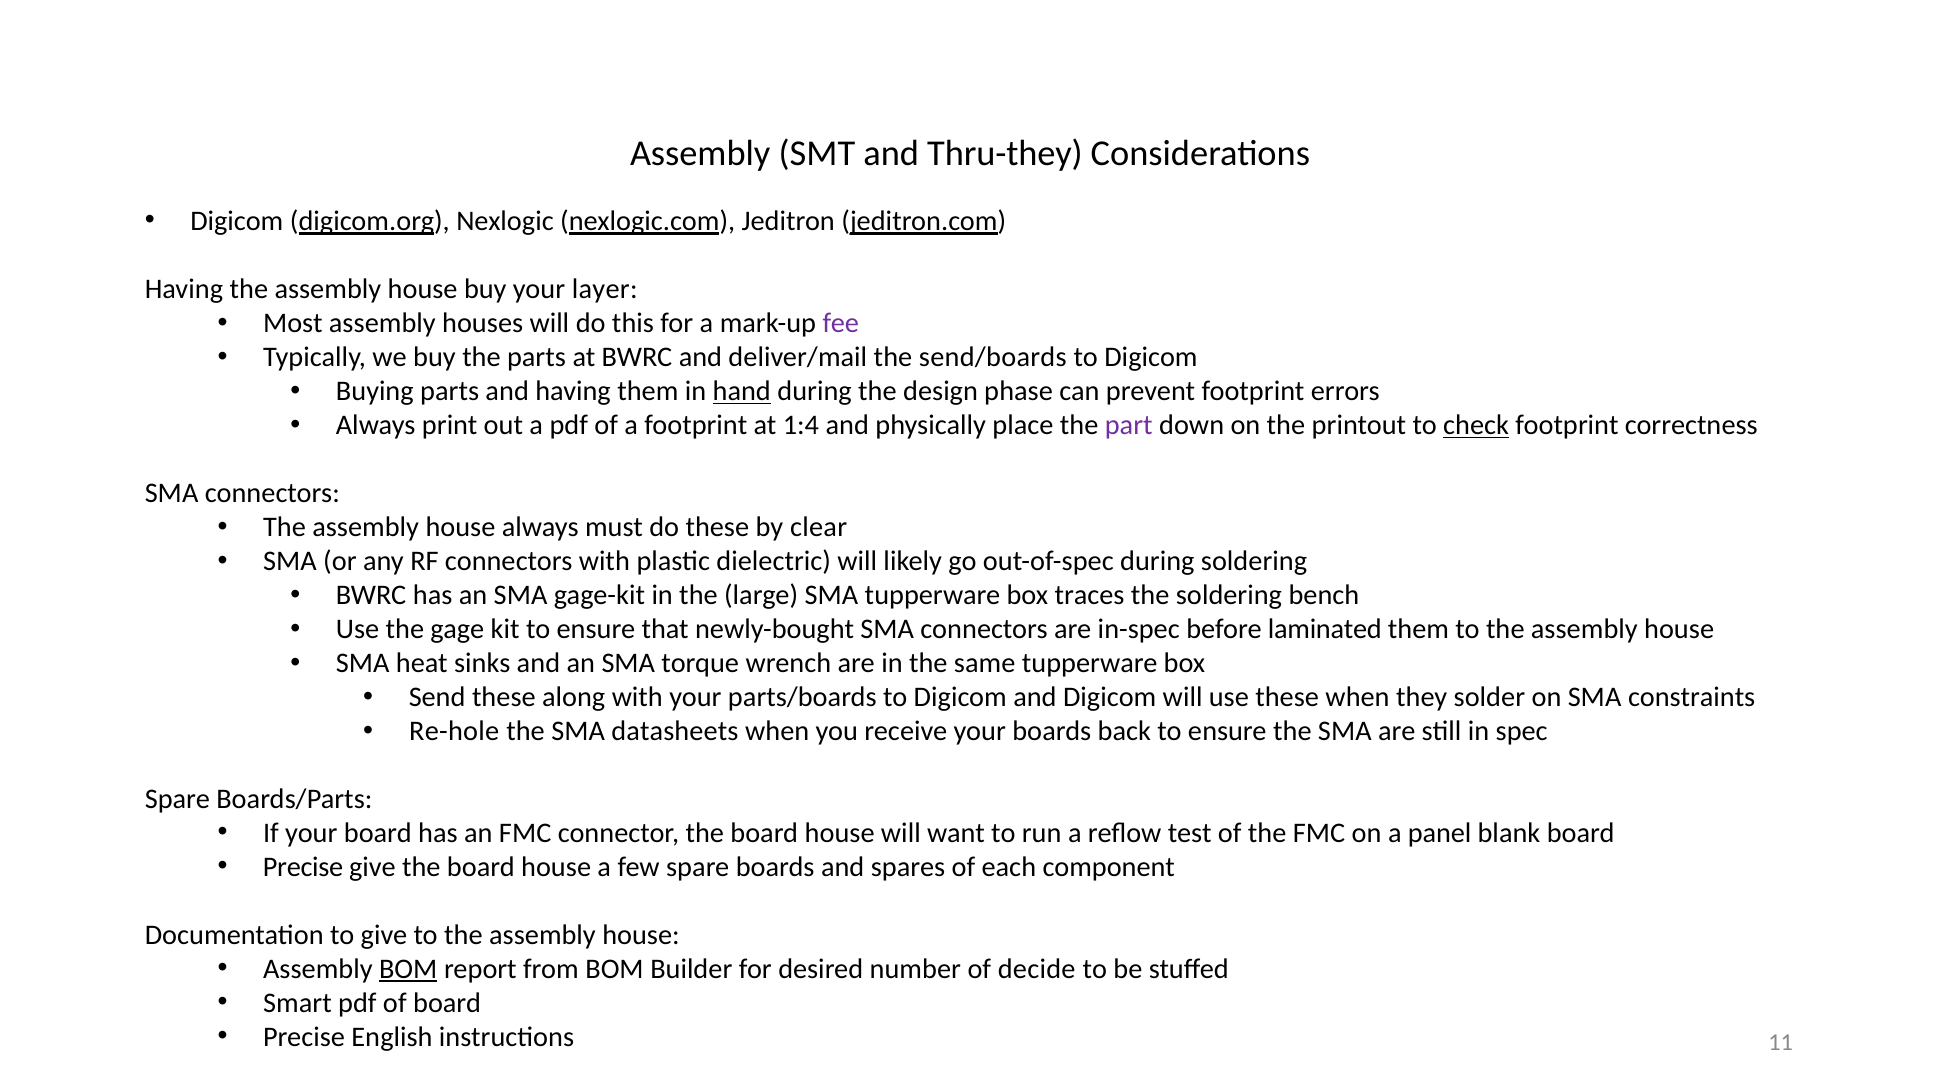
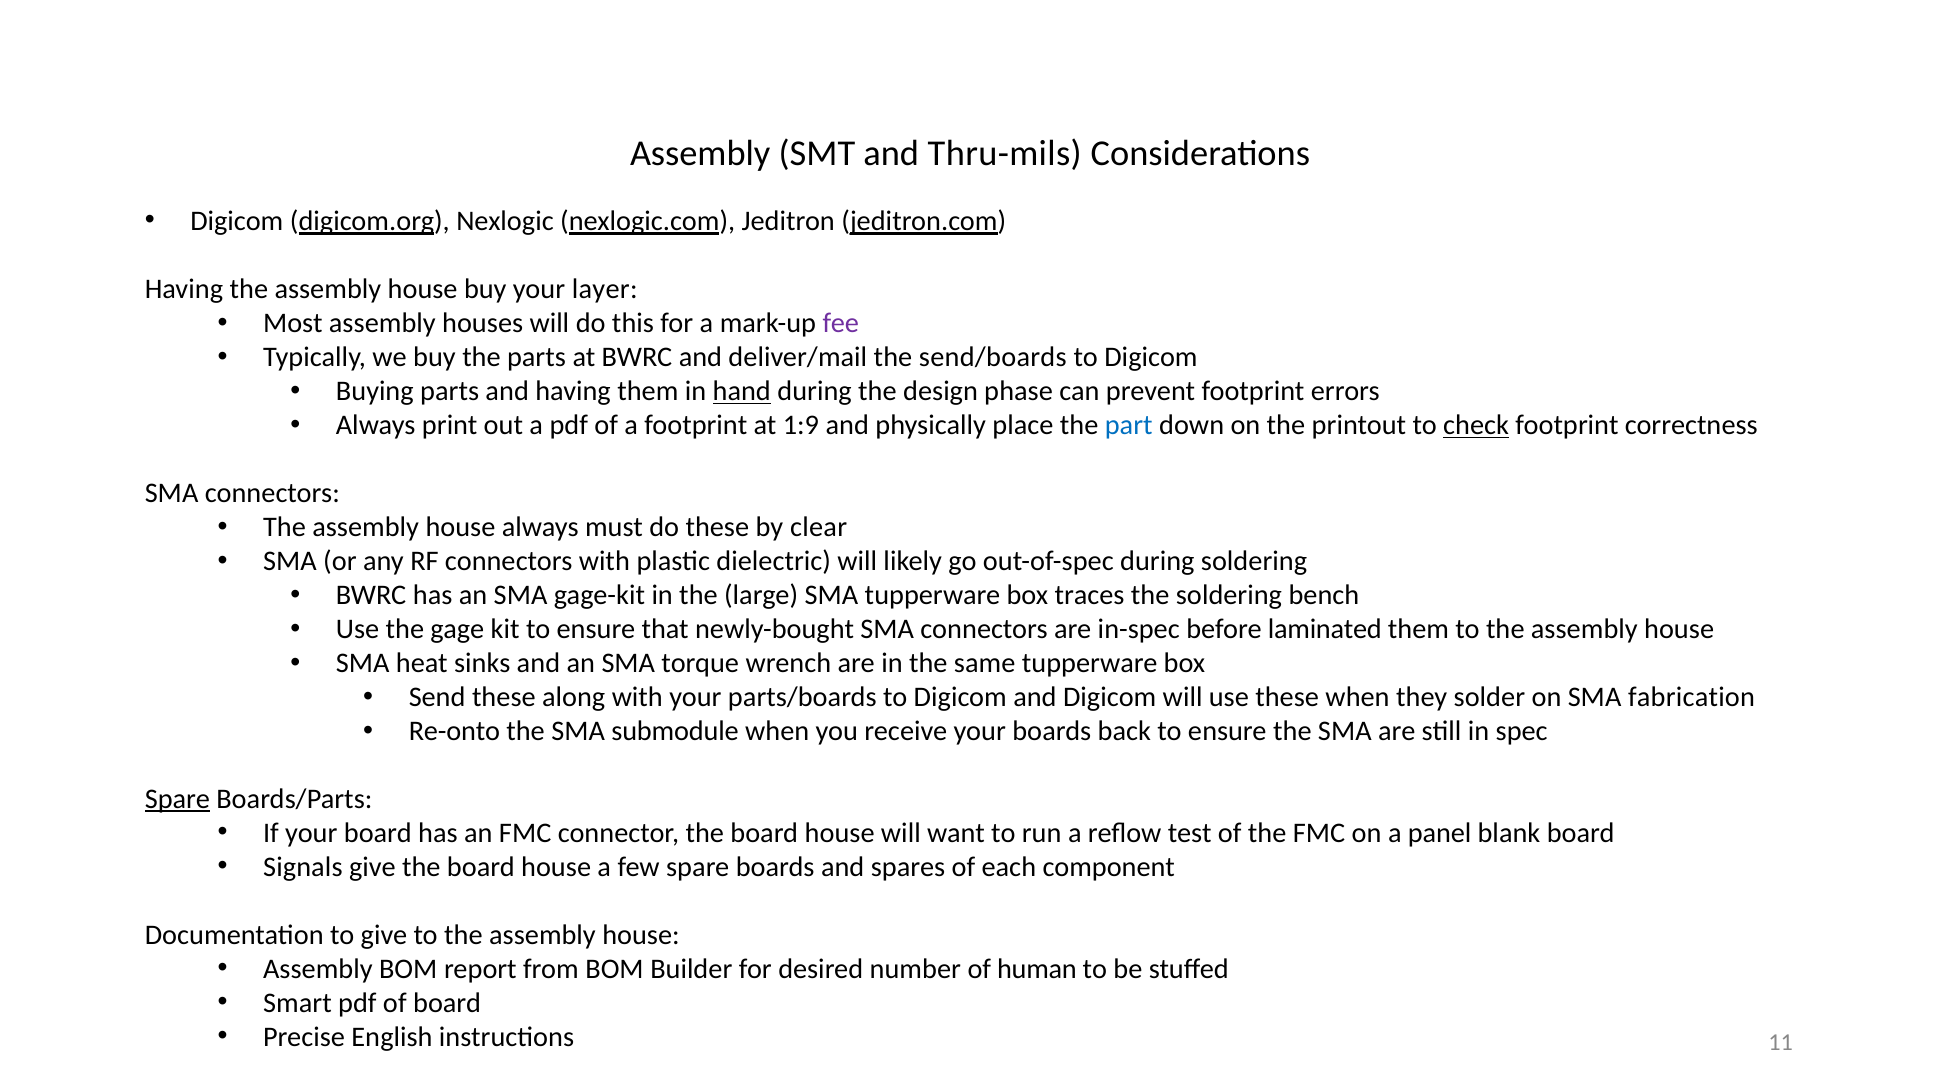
Thru-they: Thru-they -> Thru-mils
1:4: 1:4 -> 1:9
part colour: purple -> blue
constraints: constraints -> fabrication
Re-hole: Re-hole -> Re-onto
datasheets: datasheets -> submodule
Spare at (177, 799) underline: none -> present
Precise at (303, 867): Precise -> Signals
BOM at (408, 969) underline: present -> none
decide: decide -> human
